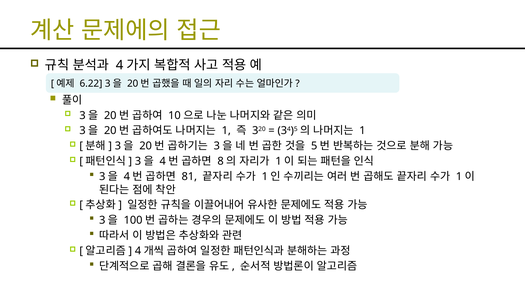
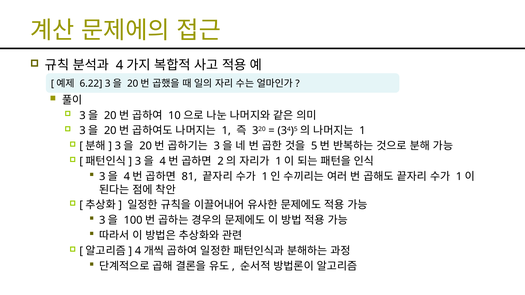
8: 8 -> 2
